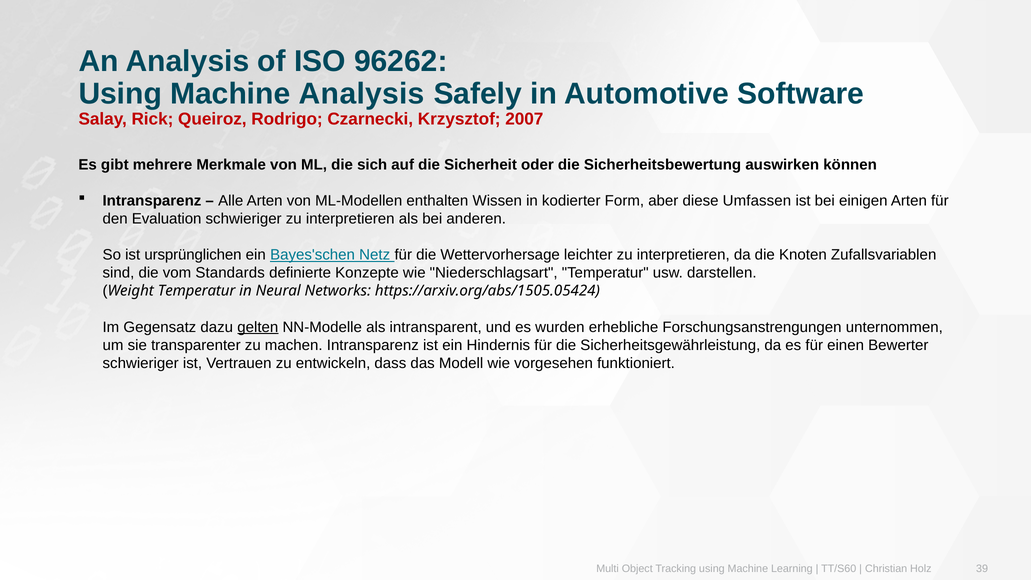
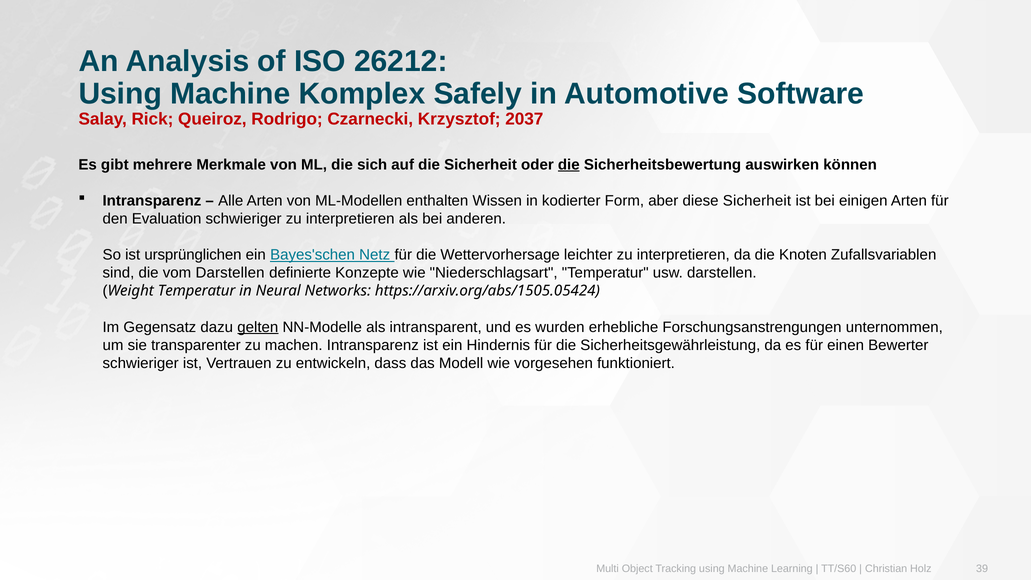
96262: 96262 -> 26212
Machine Analysis: Analysis -> Komplex
2007: 2007 -> 2037
die at (569, 165) underline: none -> present
diese Umfassen: Umfassen -> Sicherheit
vom Standards: Standards -> Darstellen
